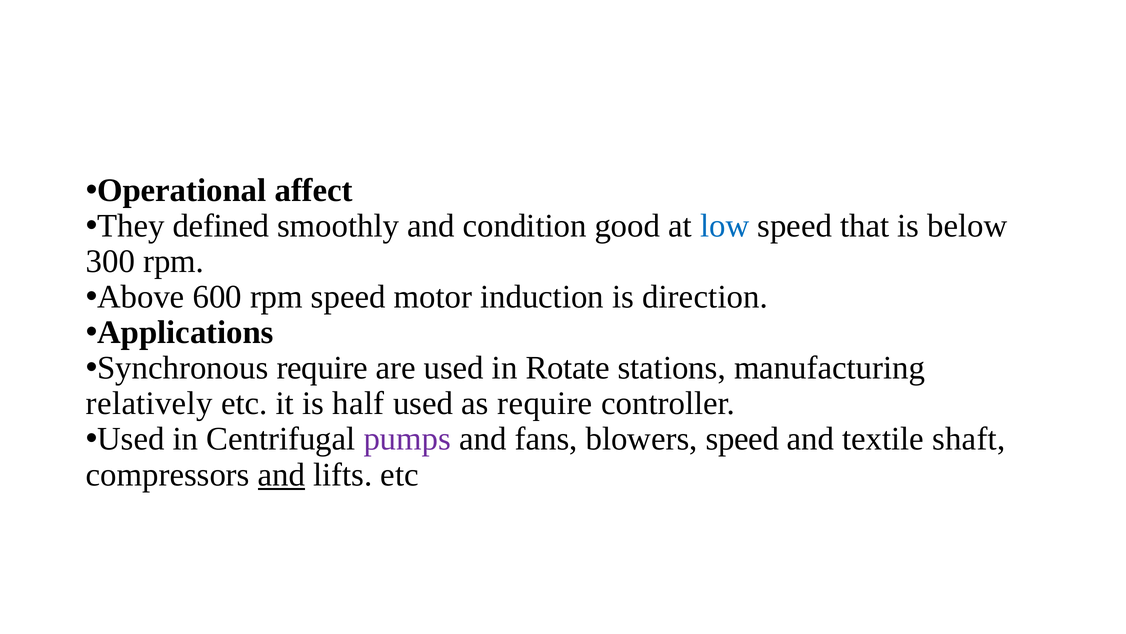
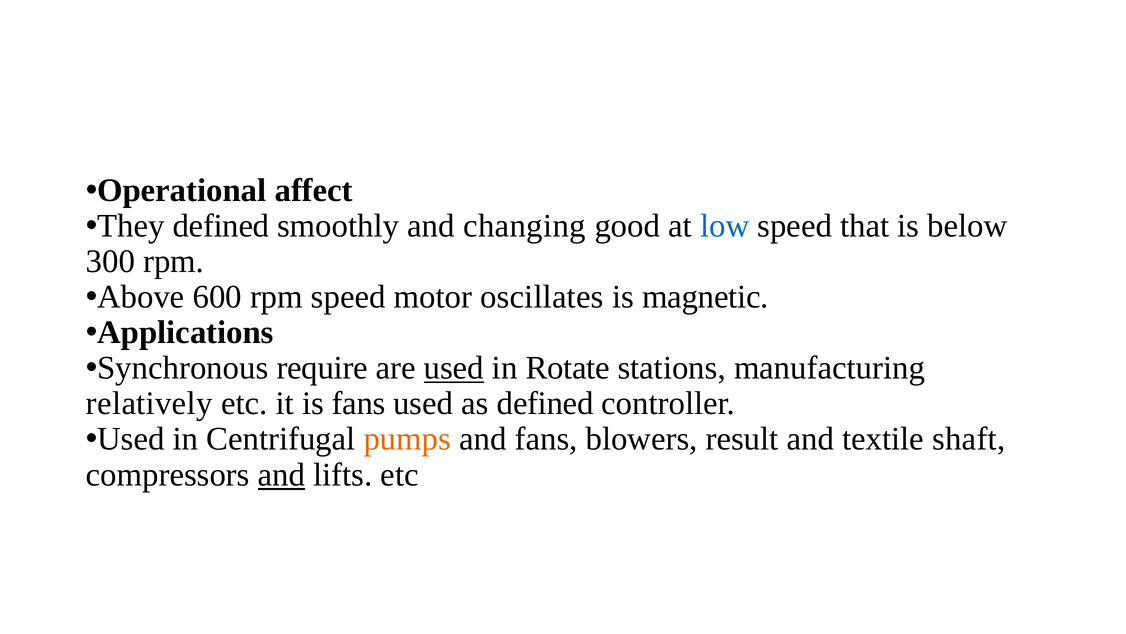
condition: condition -> changing
induction: induction -> oscillates
direction: direction -> magnetic
used at (454, 368) underline: none -> present
is half: half -> fans
as require: require -> defined
pumps colour: purple -> orange
blowers speed: speed -> result
